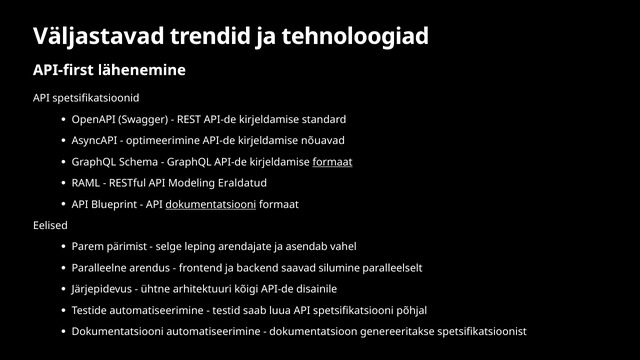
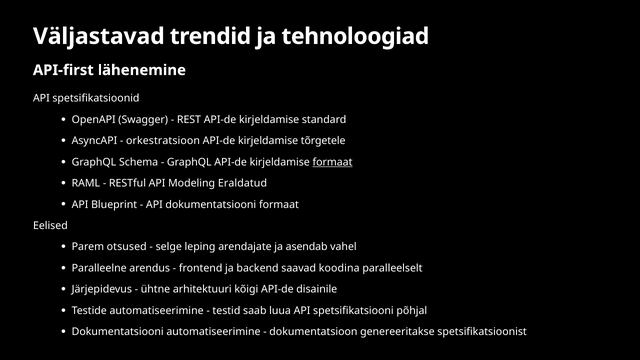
optimeerimine: optimeerimine -> orkestratsioon
nõuavad: nõuavad -> tõrgetele
dokumentatsiooni at (211, 205) underline: present -> none
pärimist: pärimist -> otsused
silumine: silumine -> koodina
